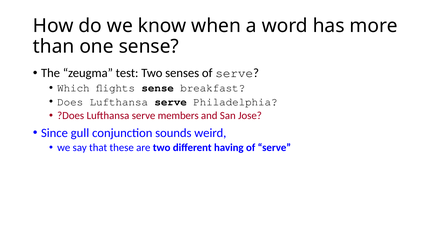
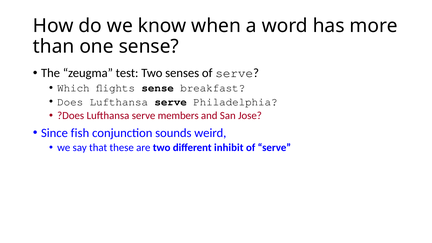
gull: gull -> fish
having: having -> inhibit
